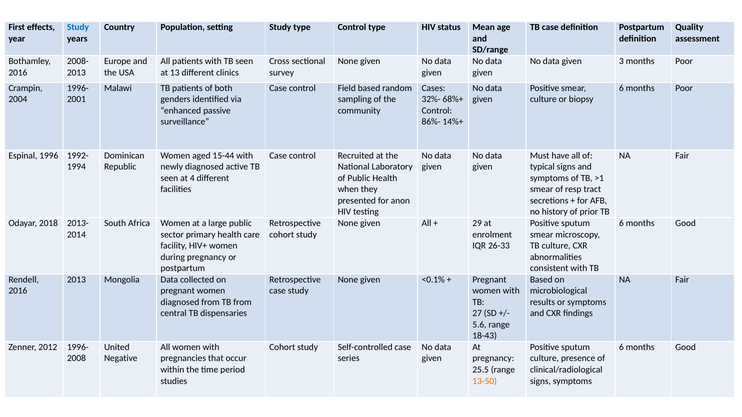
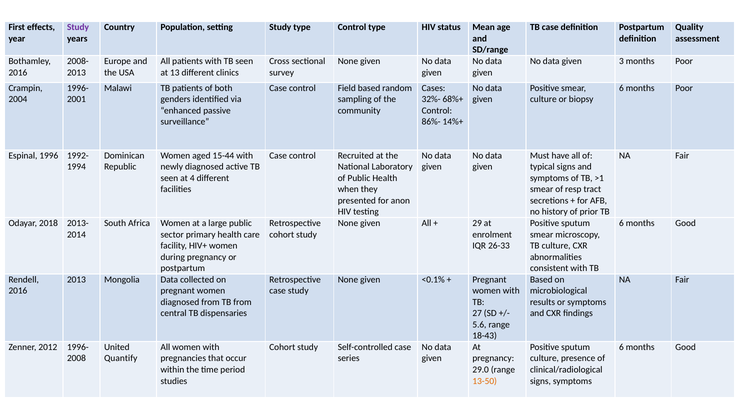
Study at (78, 27) colour: blue -> purple
Negative: Negative -> Quantify
25.5: 25.5 -> 29.0
